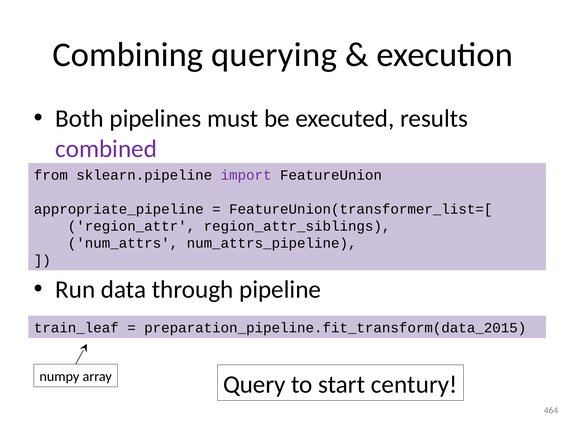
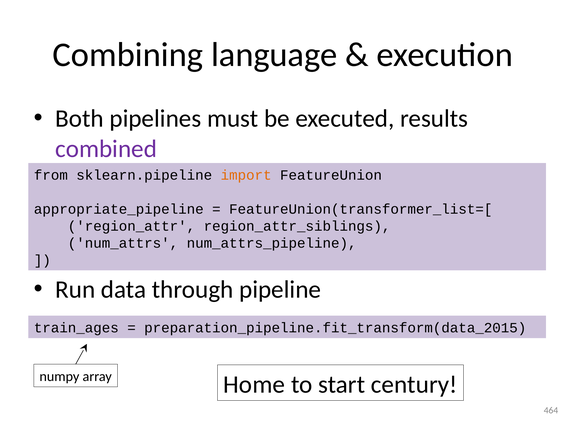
querying: querying -> language
import colour: purple -> orange
train_leaf: train_leaf -> train_ages
Query: Query -> Home
